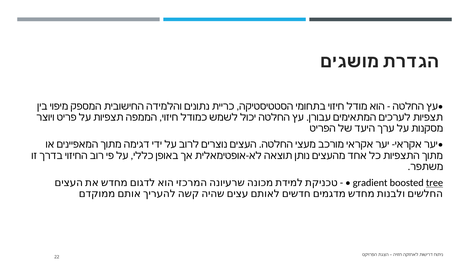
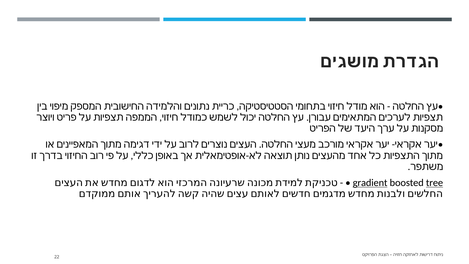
gradient underline: none -> present
